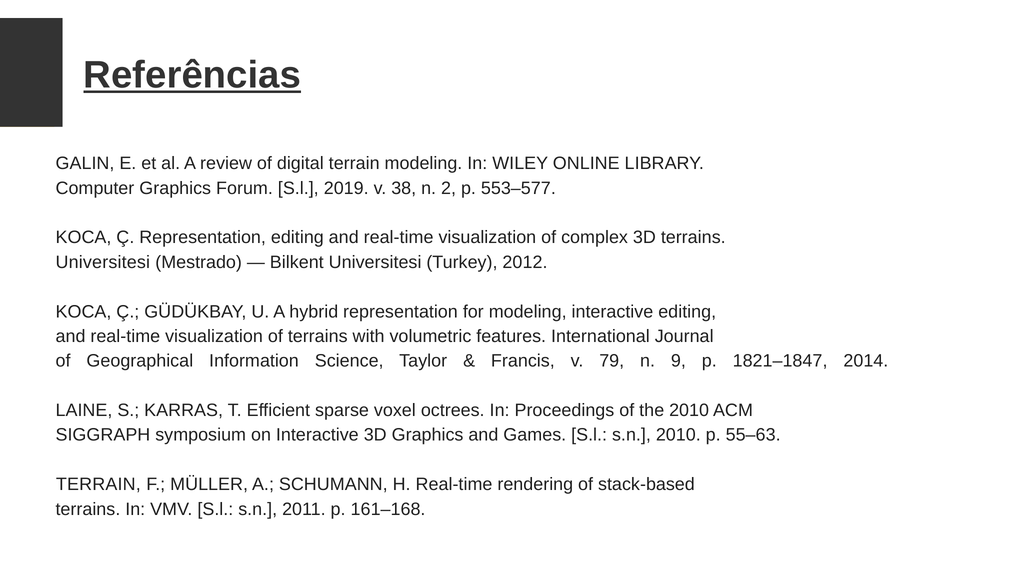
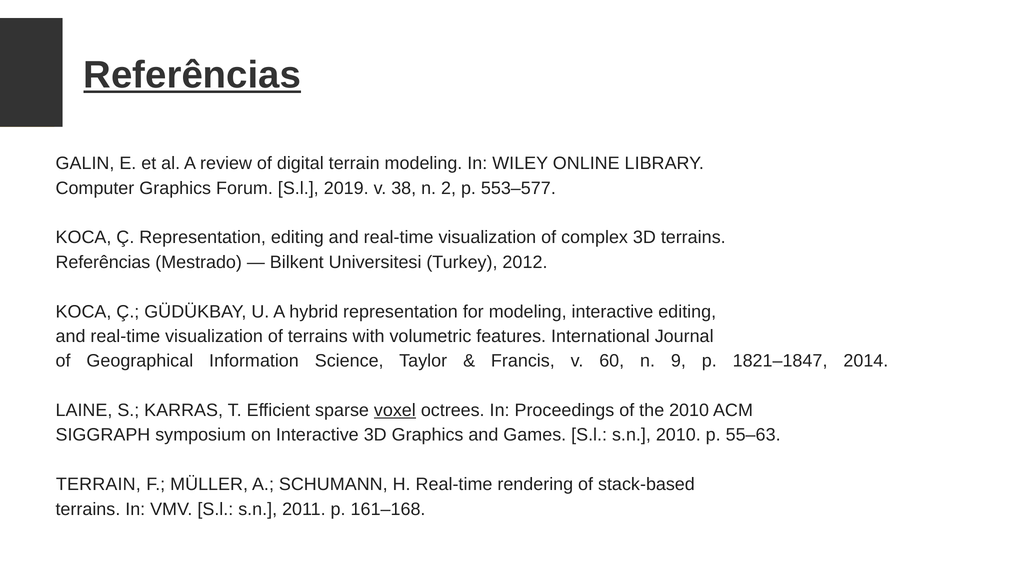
Universitesi at (103, 263): Universitesi -> Referências
79: 79 -> 60
voxel underline: none -> present
